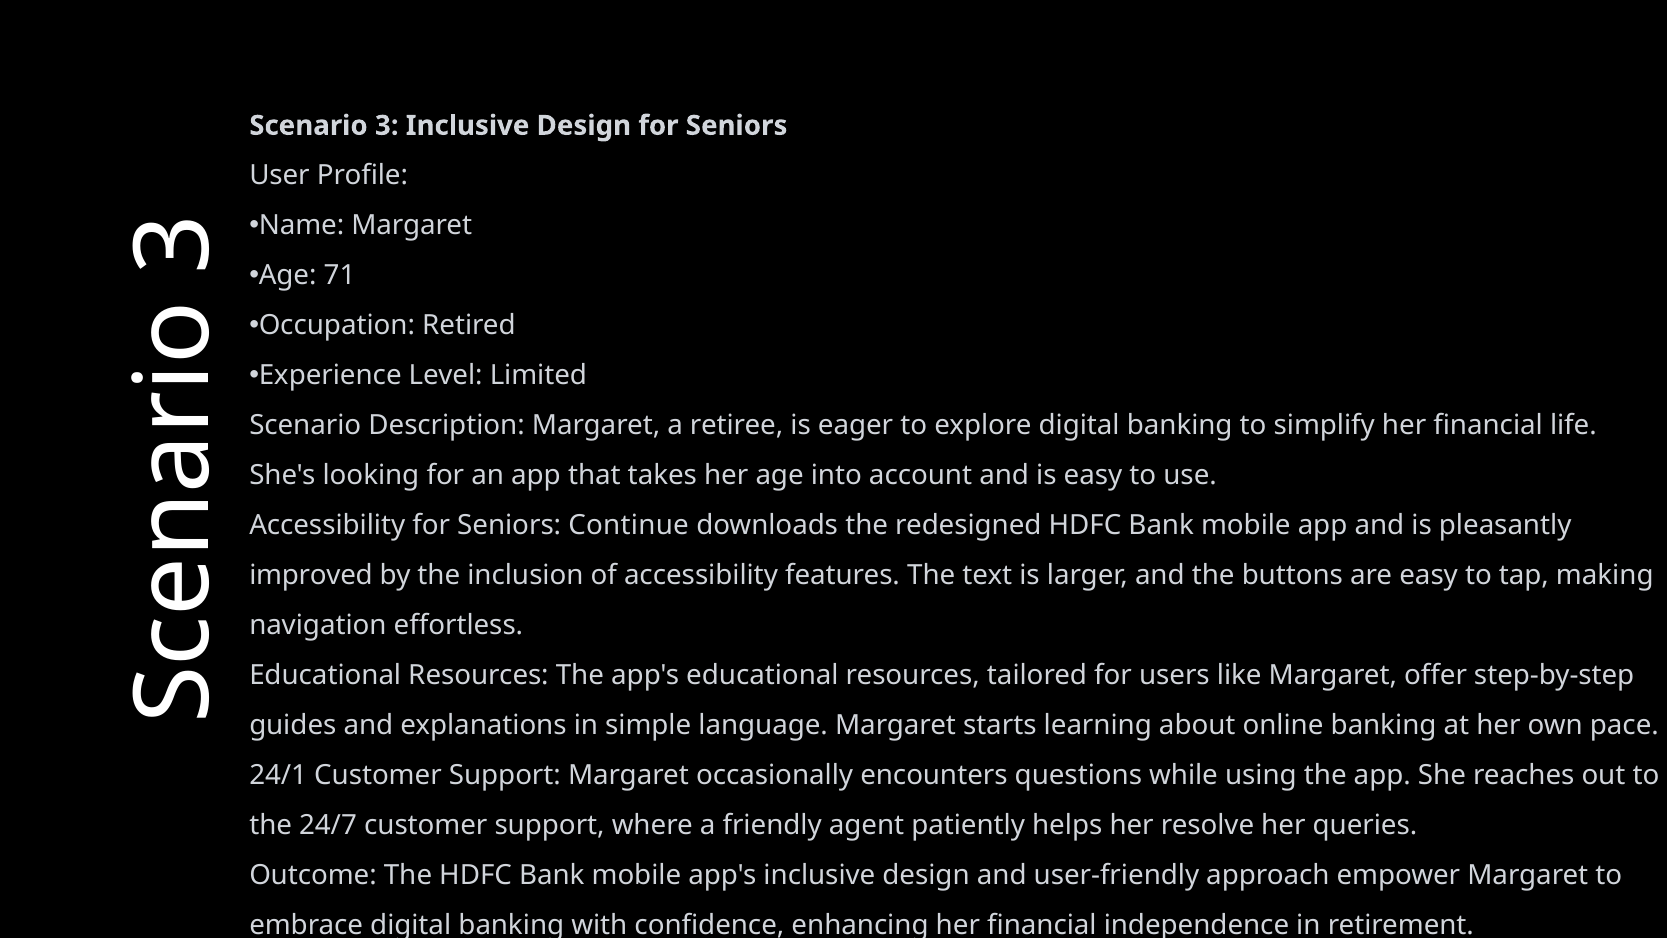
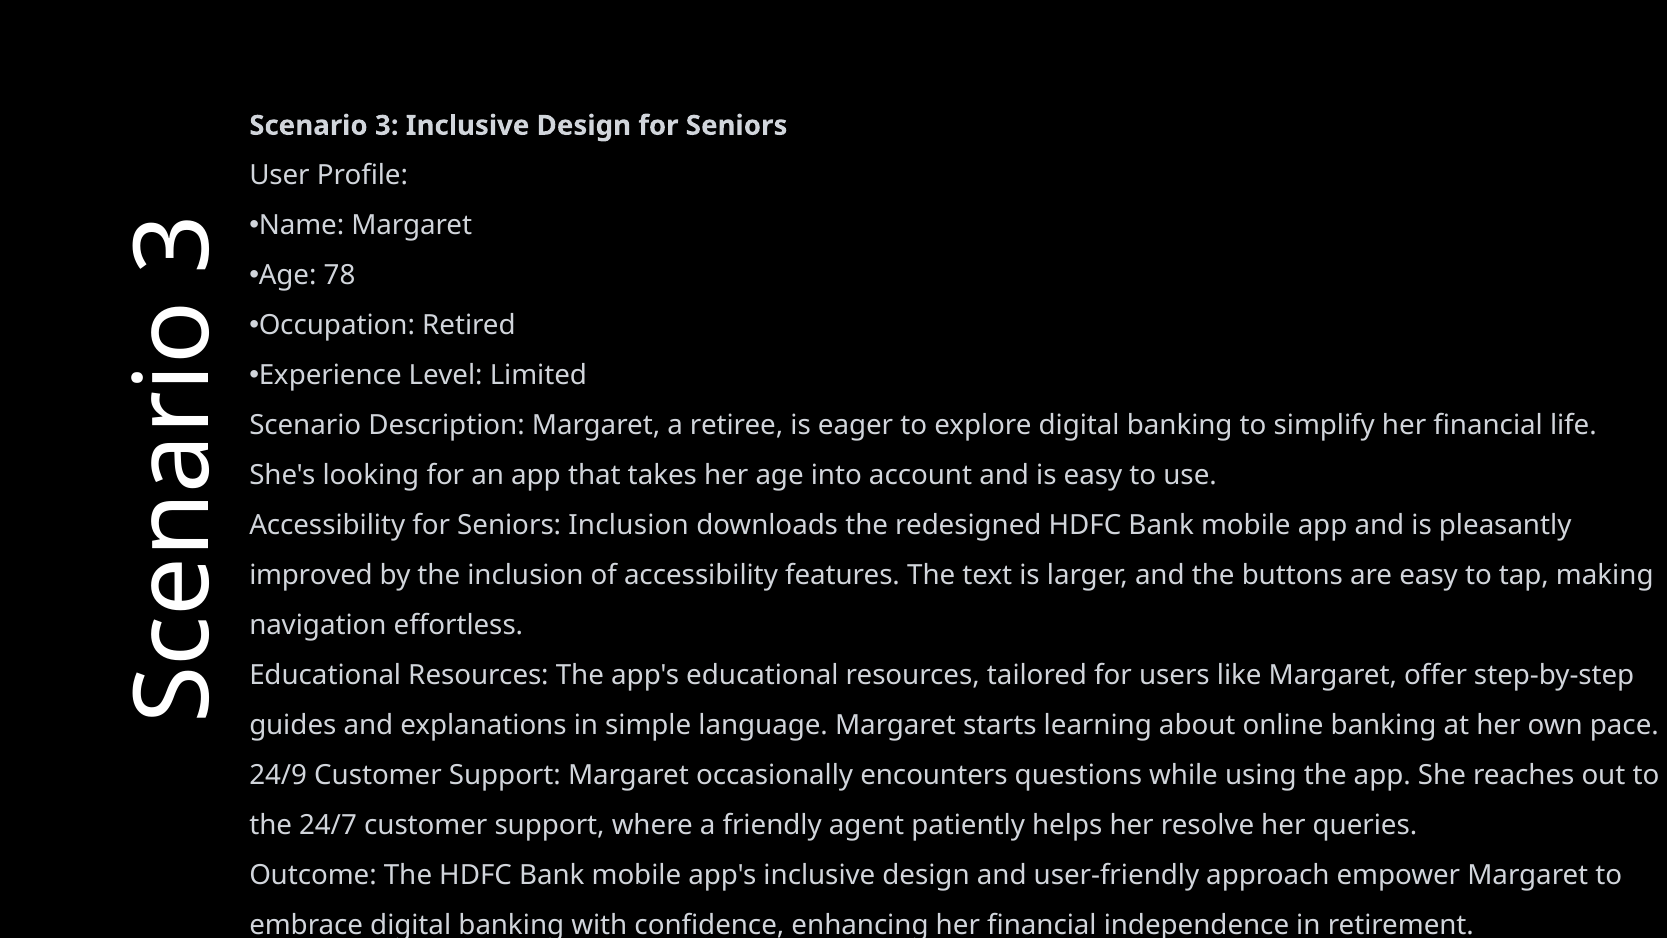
71: 71 -> 78
Seniors Continue: Continue -> Inclusion
24/1: 24/1 -> 24/9
